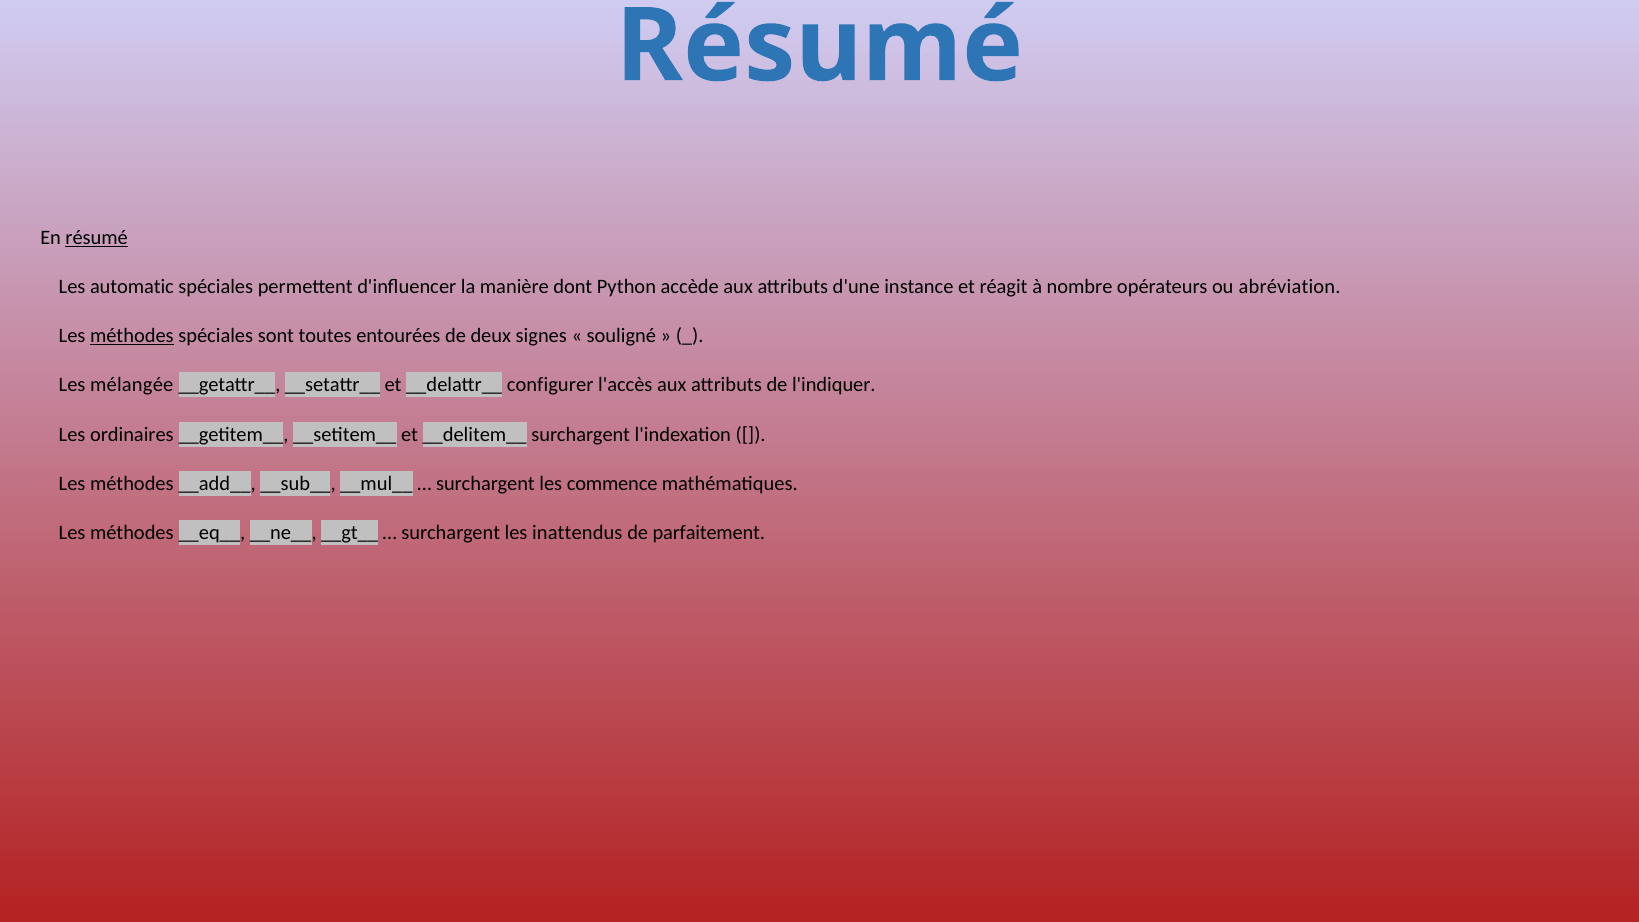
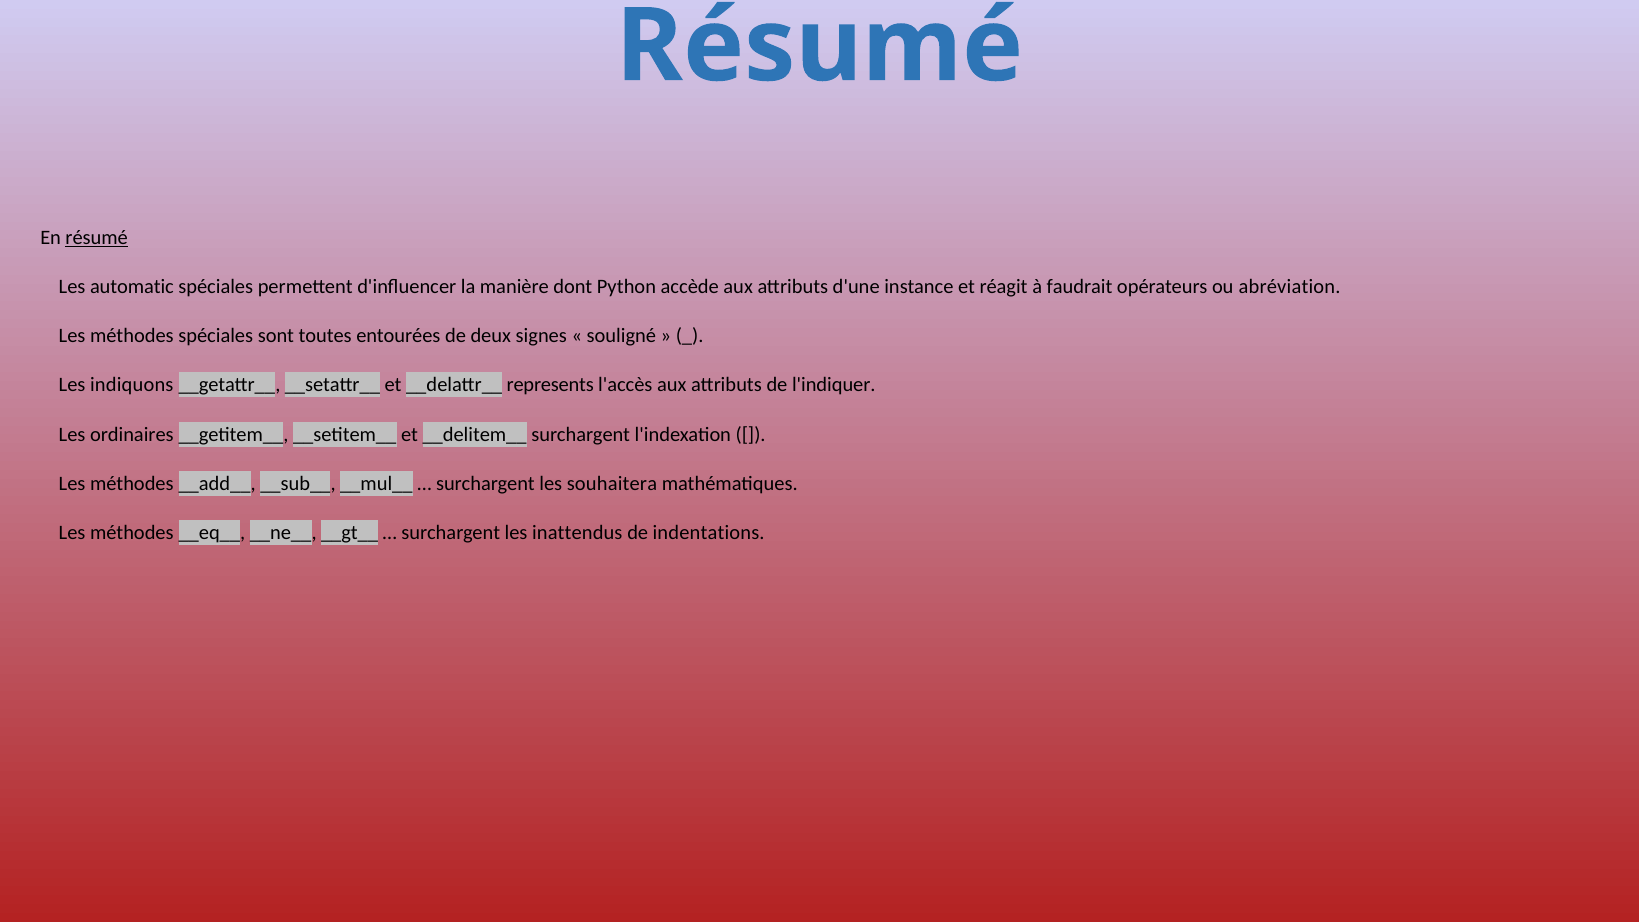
nombre: nombre -> faudrait
méthodes at (132, 336) underline: present -> none
mélangée: mélangée -> indiquons
configurer: configurer -> represents
commence: commence -> souhaitera
parfaitement: parfaitement -> indentations
